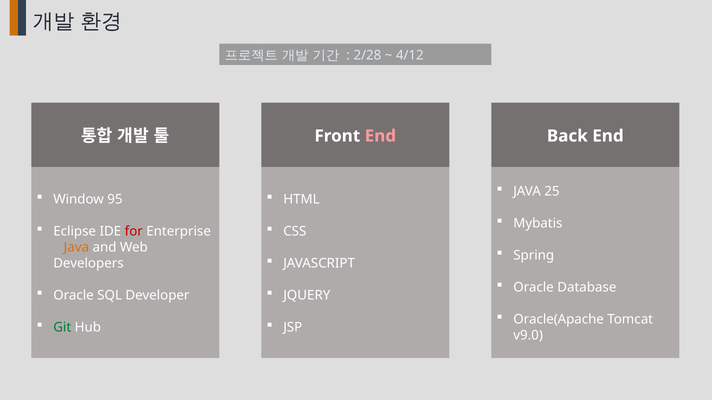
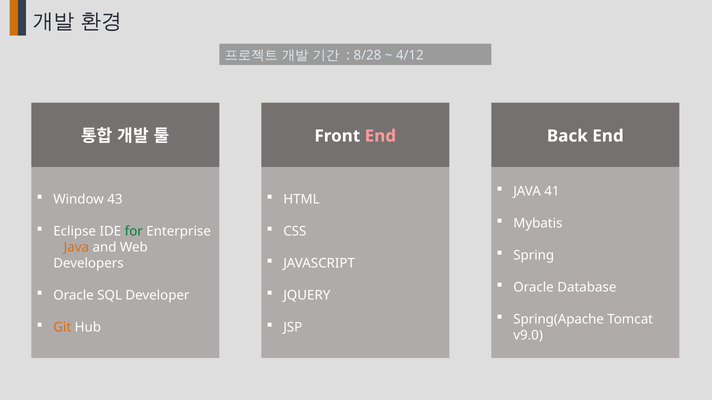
2/28: 2/28 -> 8/28
25: 25 -> 41
95: 95 -> 43
for colour: red -> green
Oracle(Apache: Oracle(Apache -> Spring(Apache
Git colour: green -> orange
